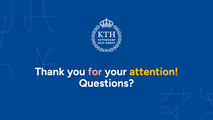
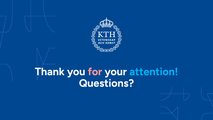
attention colour: yellow -> light blue
